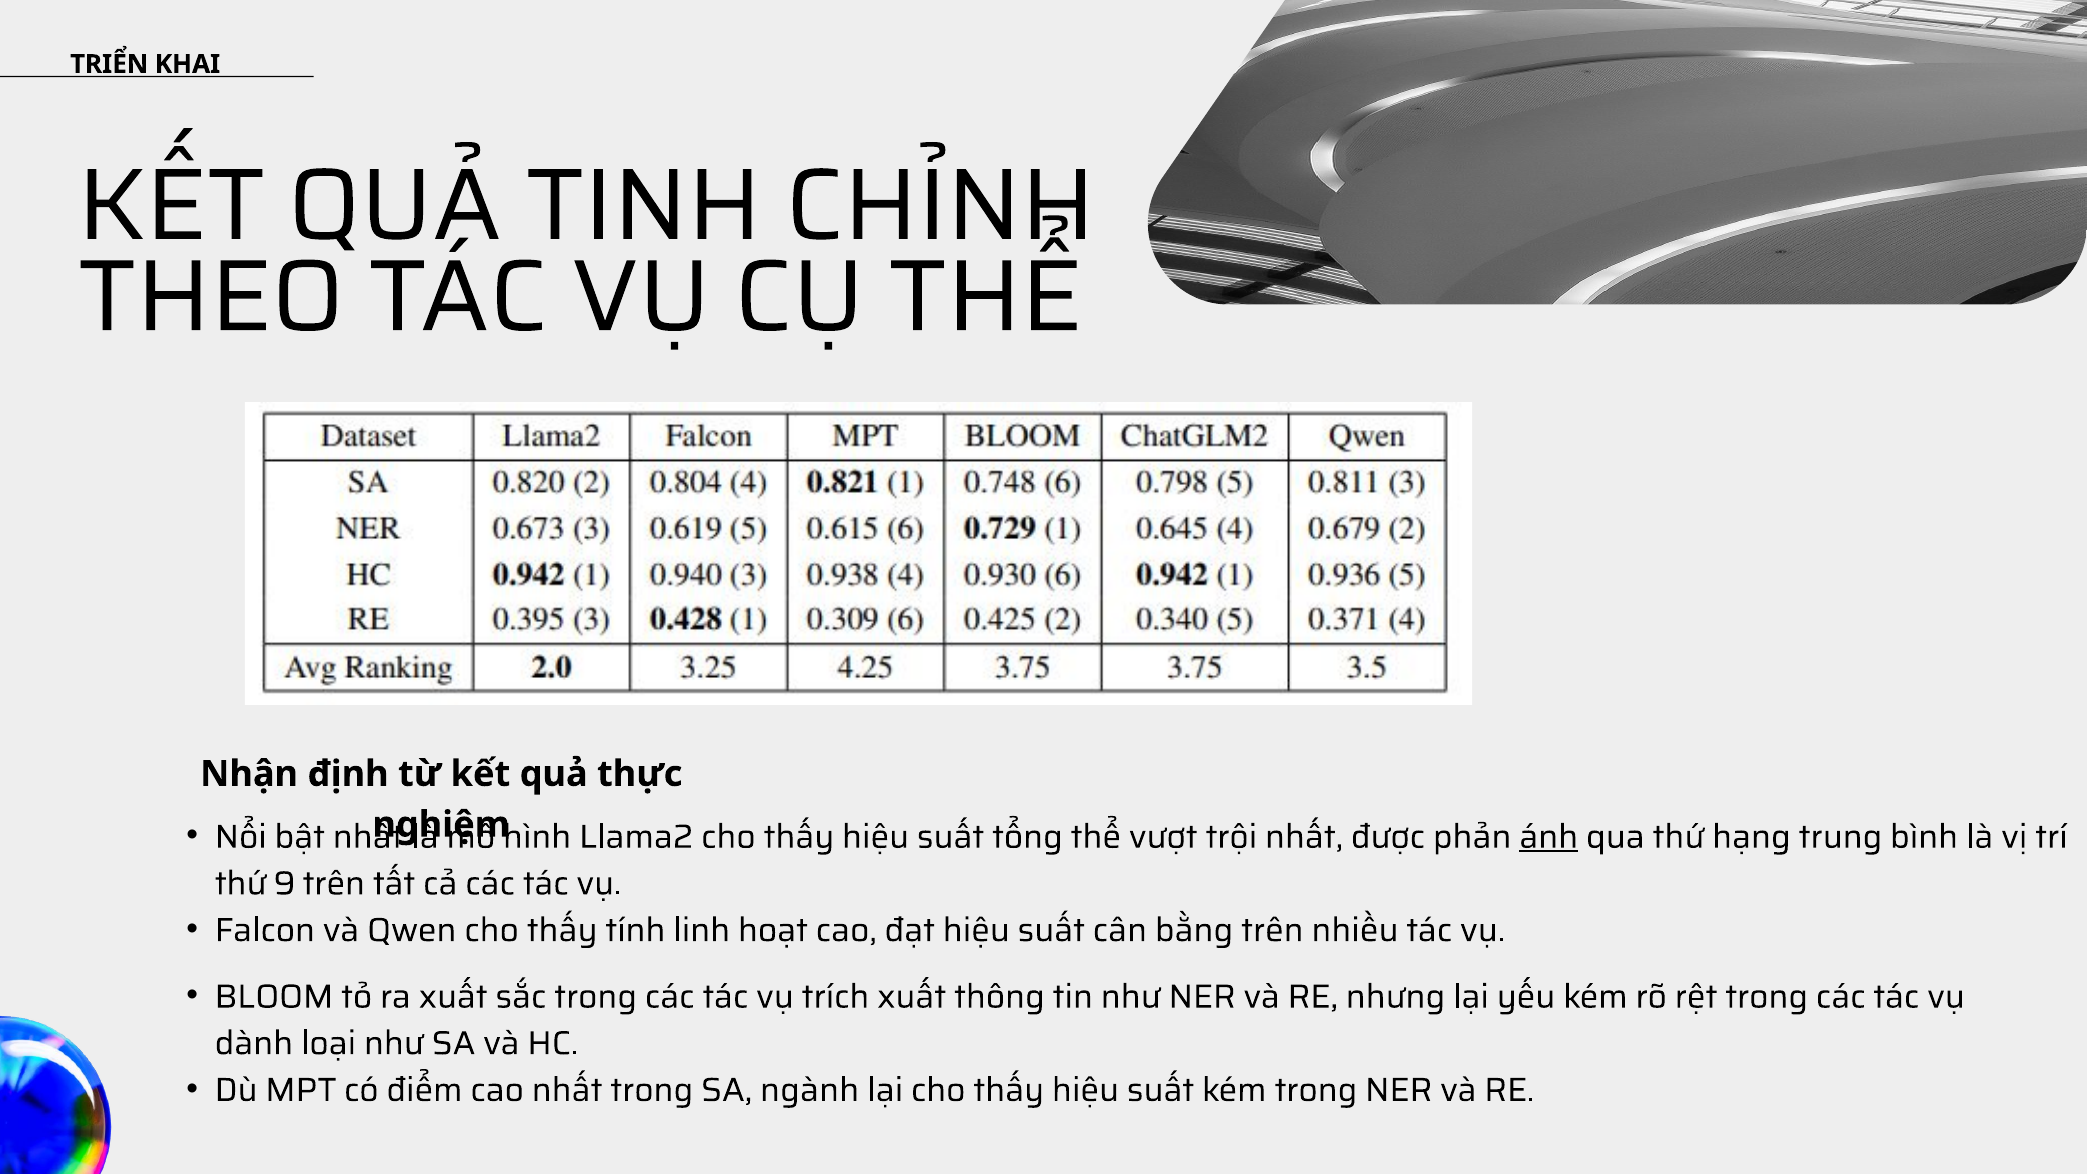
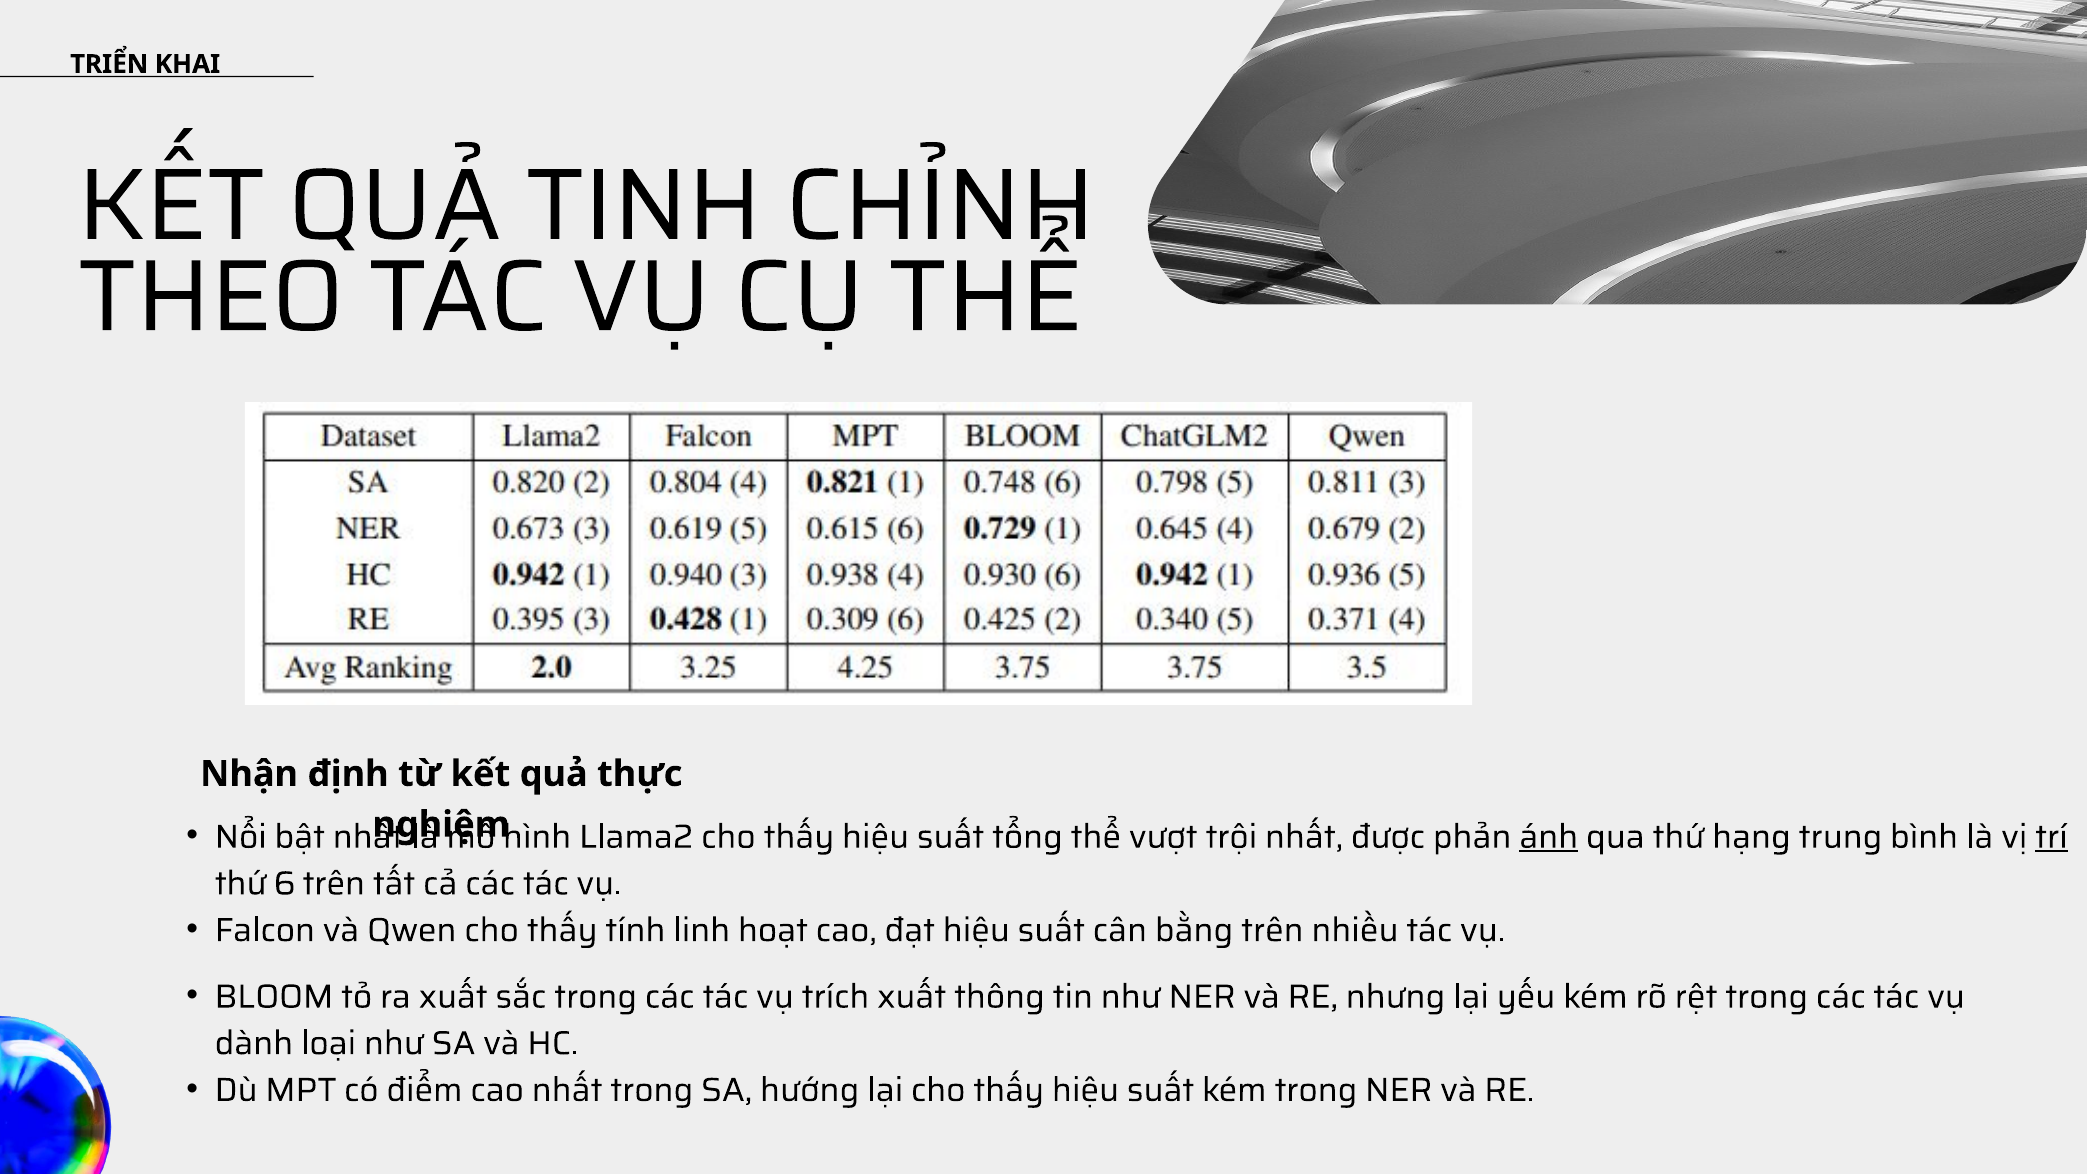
trí underline: none -> present
9: 9 -> 6
ngành: ngành -> hướng
